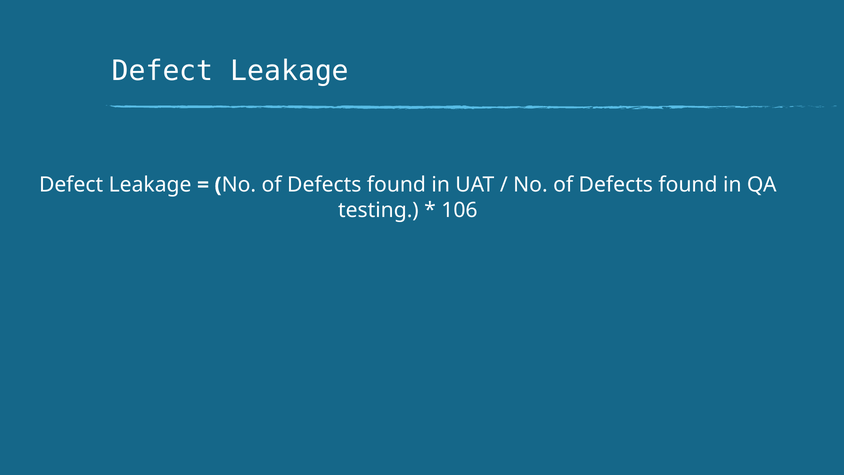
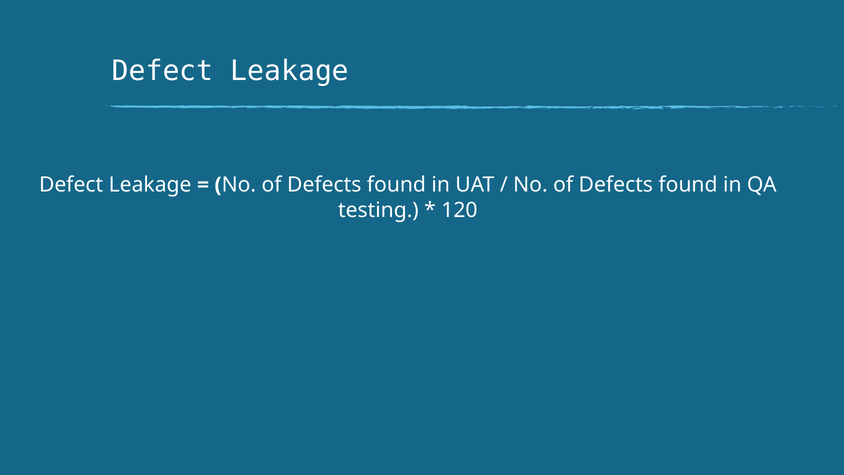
106: 106 -> 120
